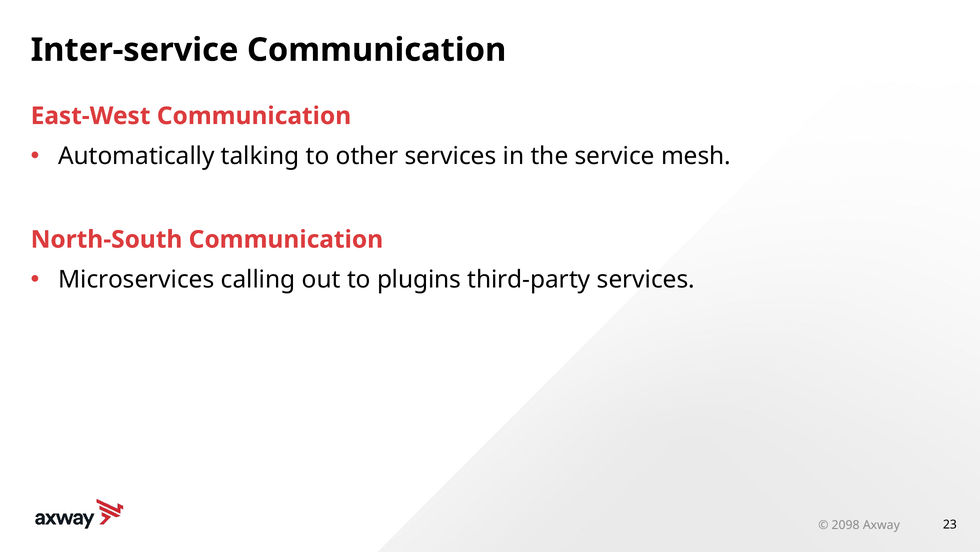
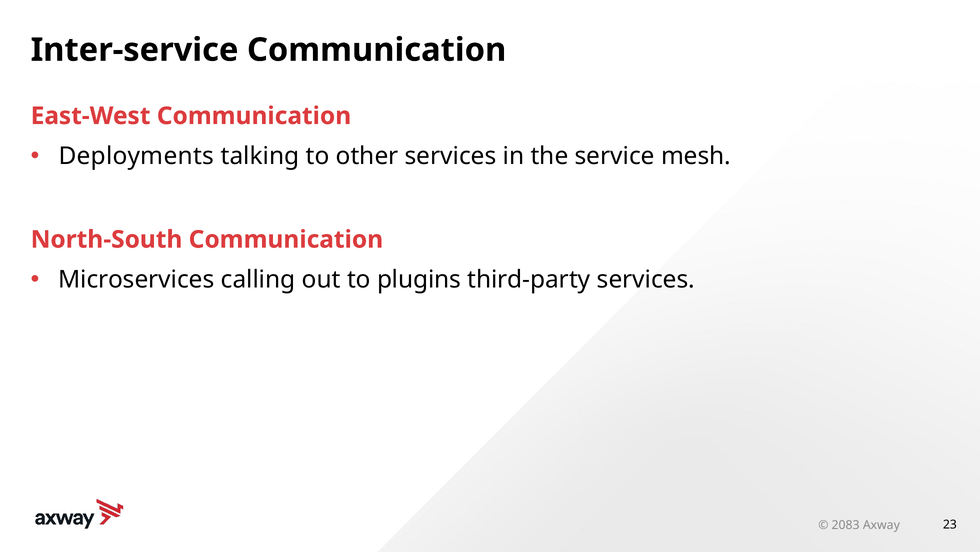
Automatically: Automatically -> Deployments
2098: 2098 -> 2083
